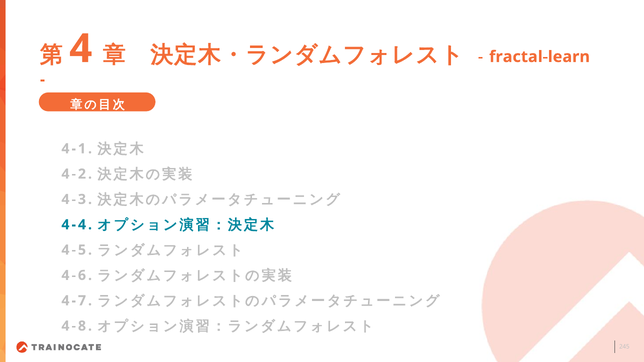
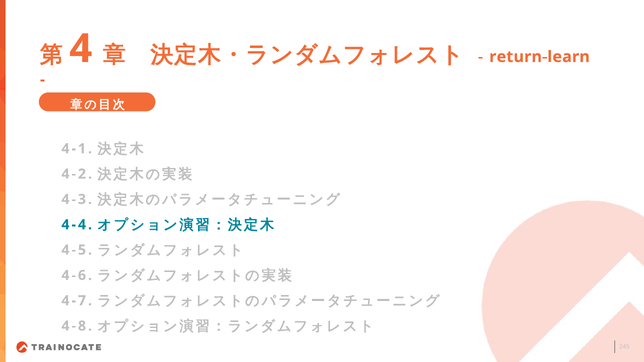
fractal-learn: fractal-learn -> return-learn
